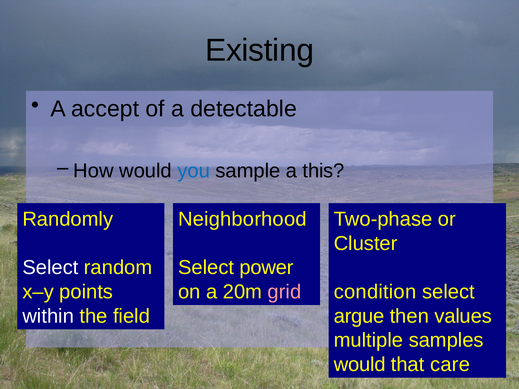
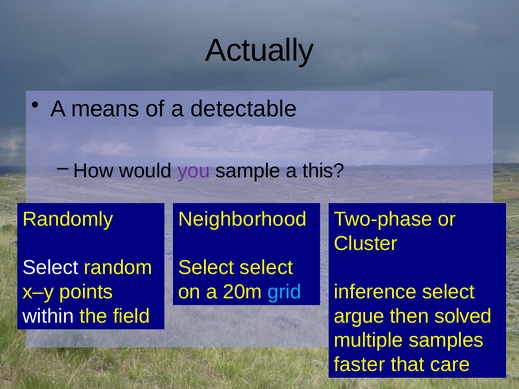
Existing: Existing -> Actually
accept: accept -> means
you colour: blue -> purple
Select power: power -> select
grid colour: pink -> light blue
condition: condition -> inference
values: values -> solved
would at (360, 365): would -> faster
